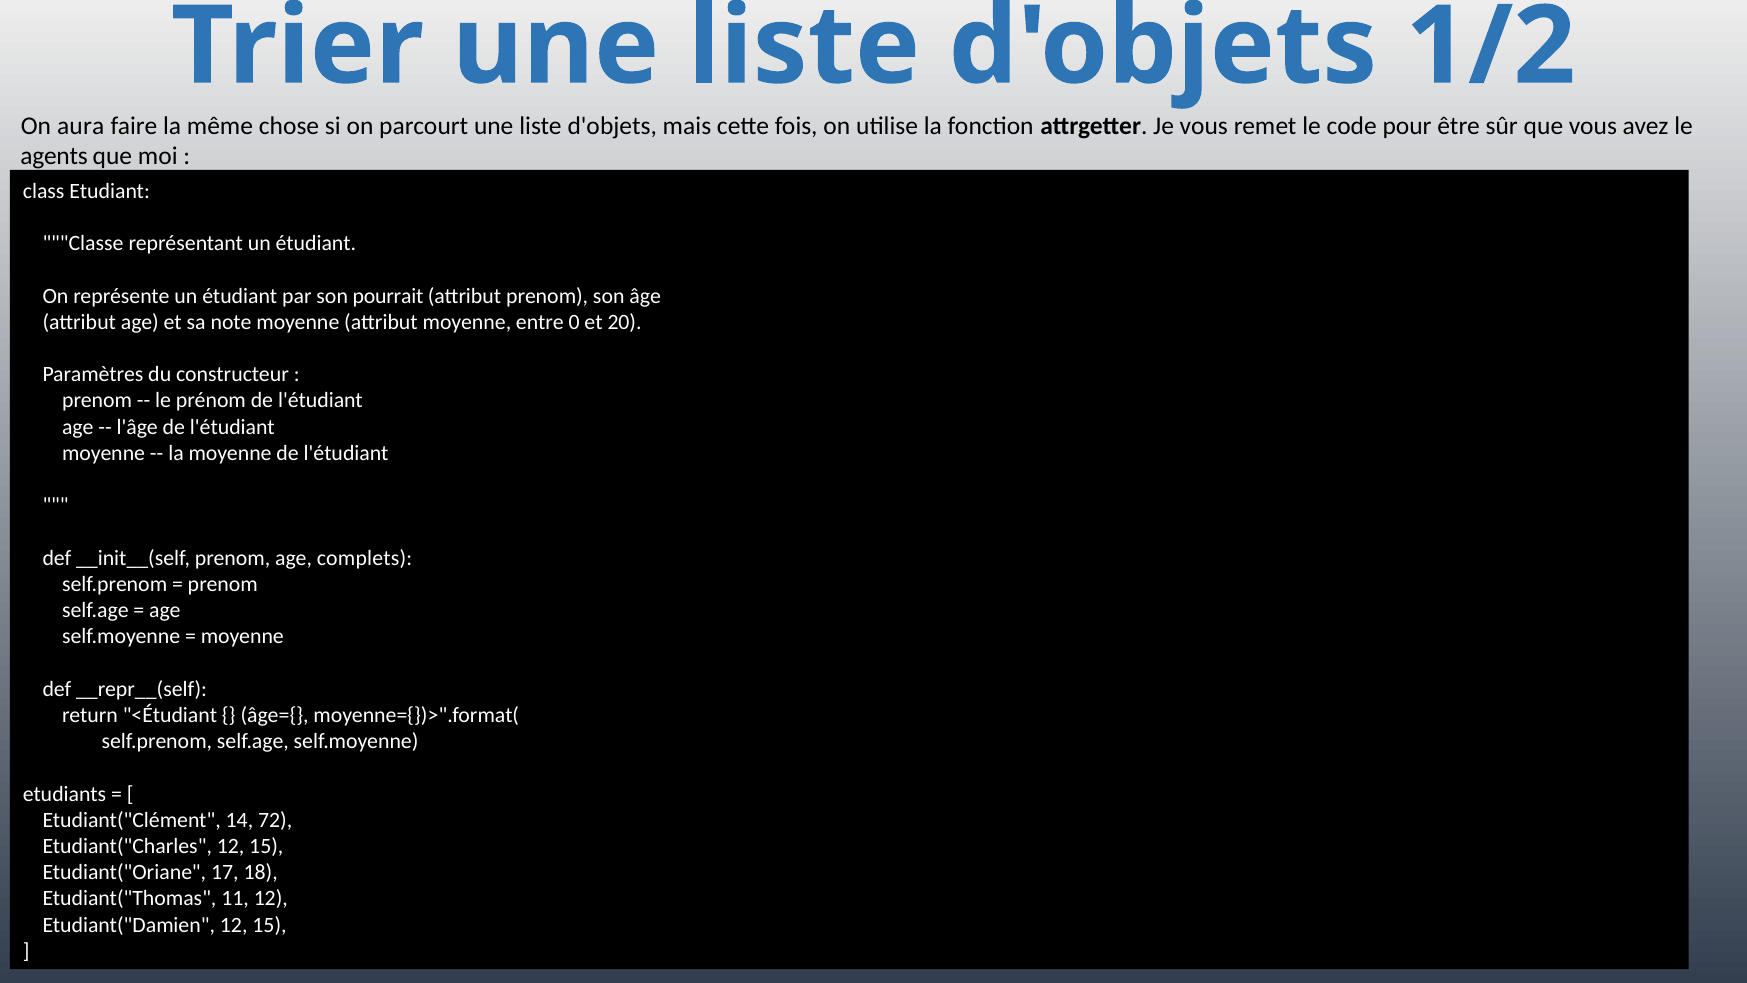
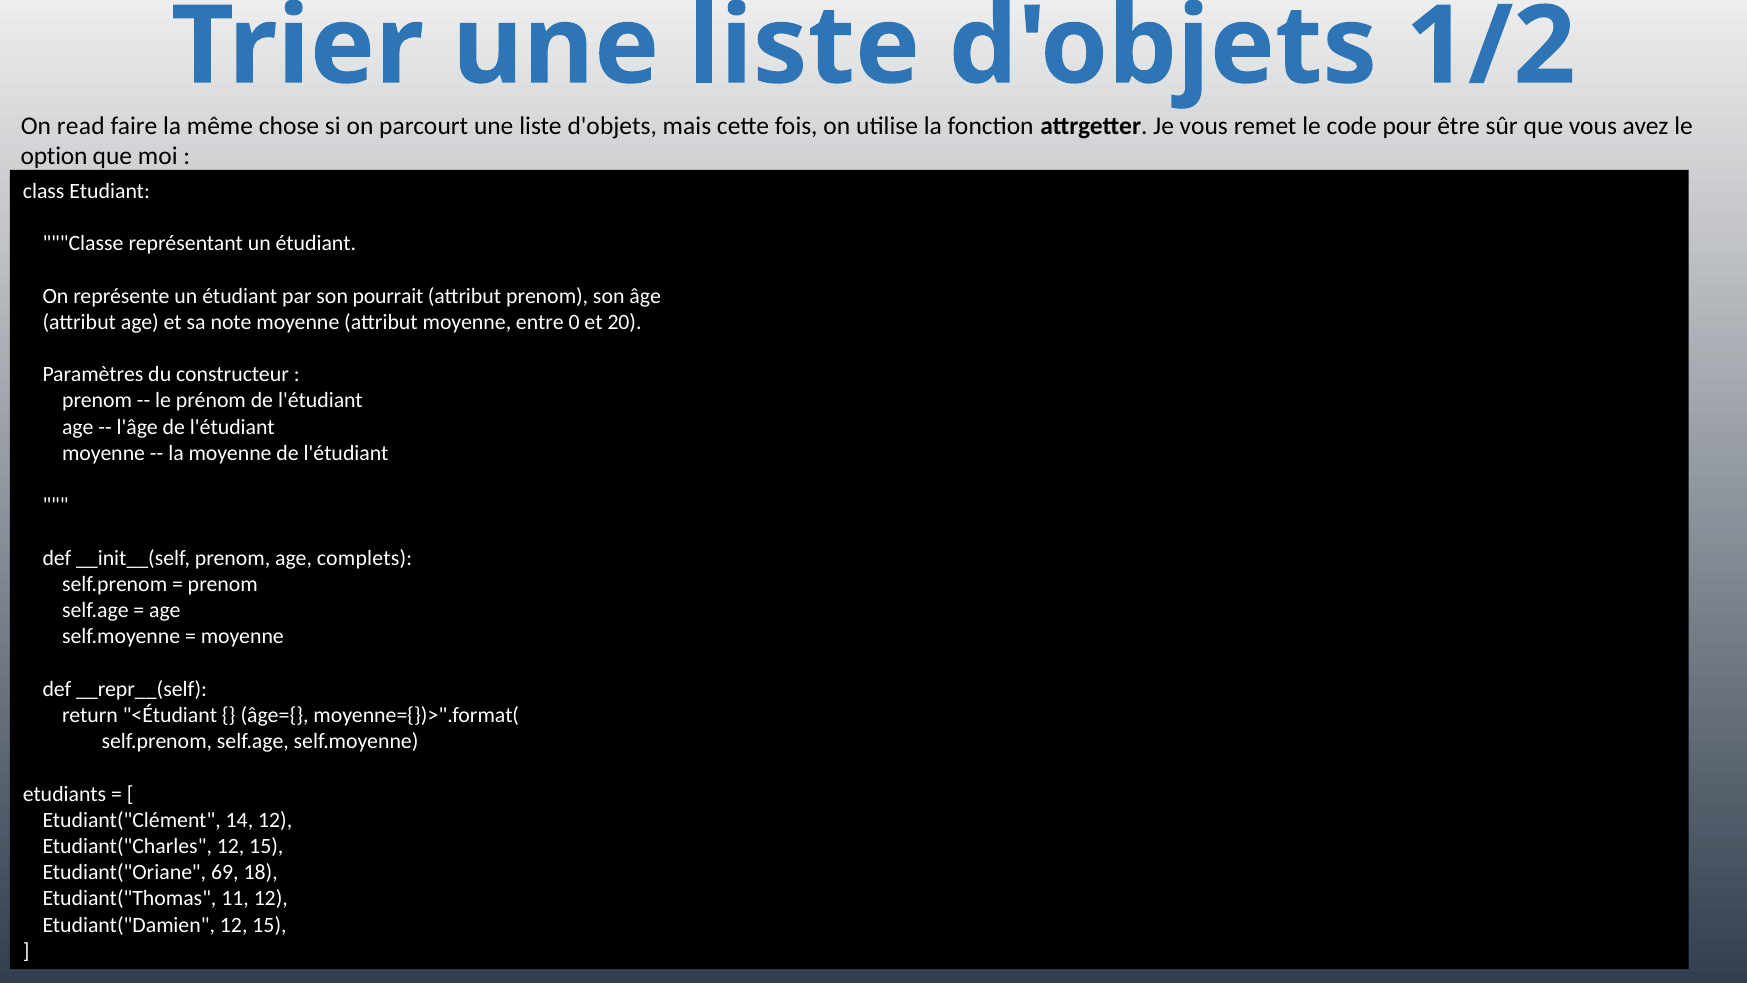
aura: aura -> read
agents: agents -> option
14 72: 72 -> 12
17: 17 -> 69
